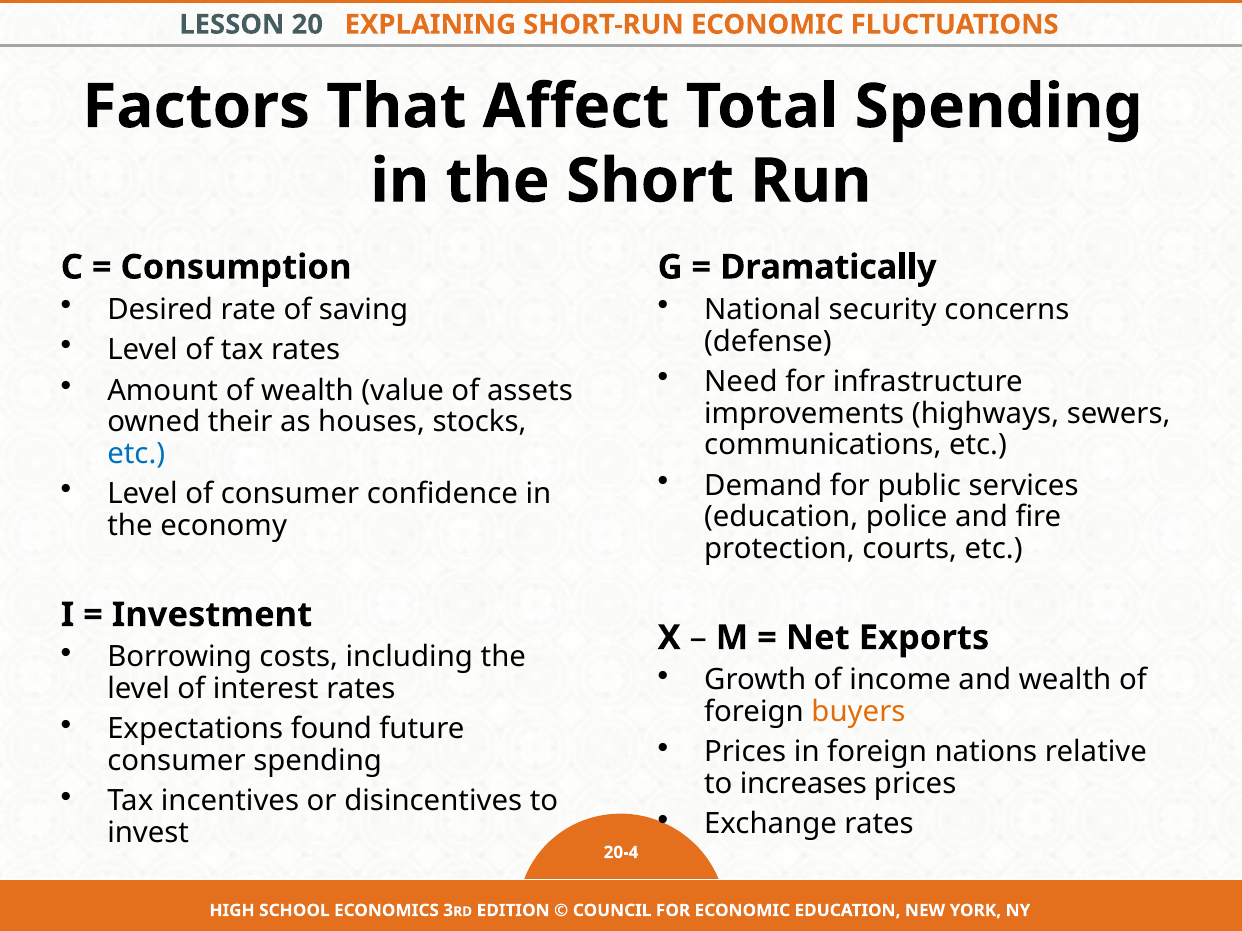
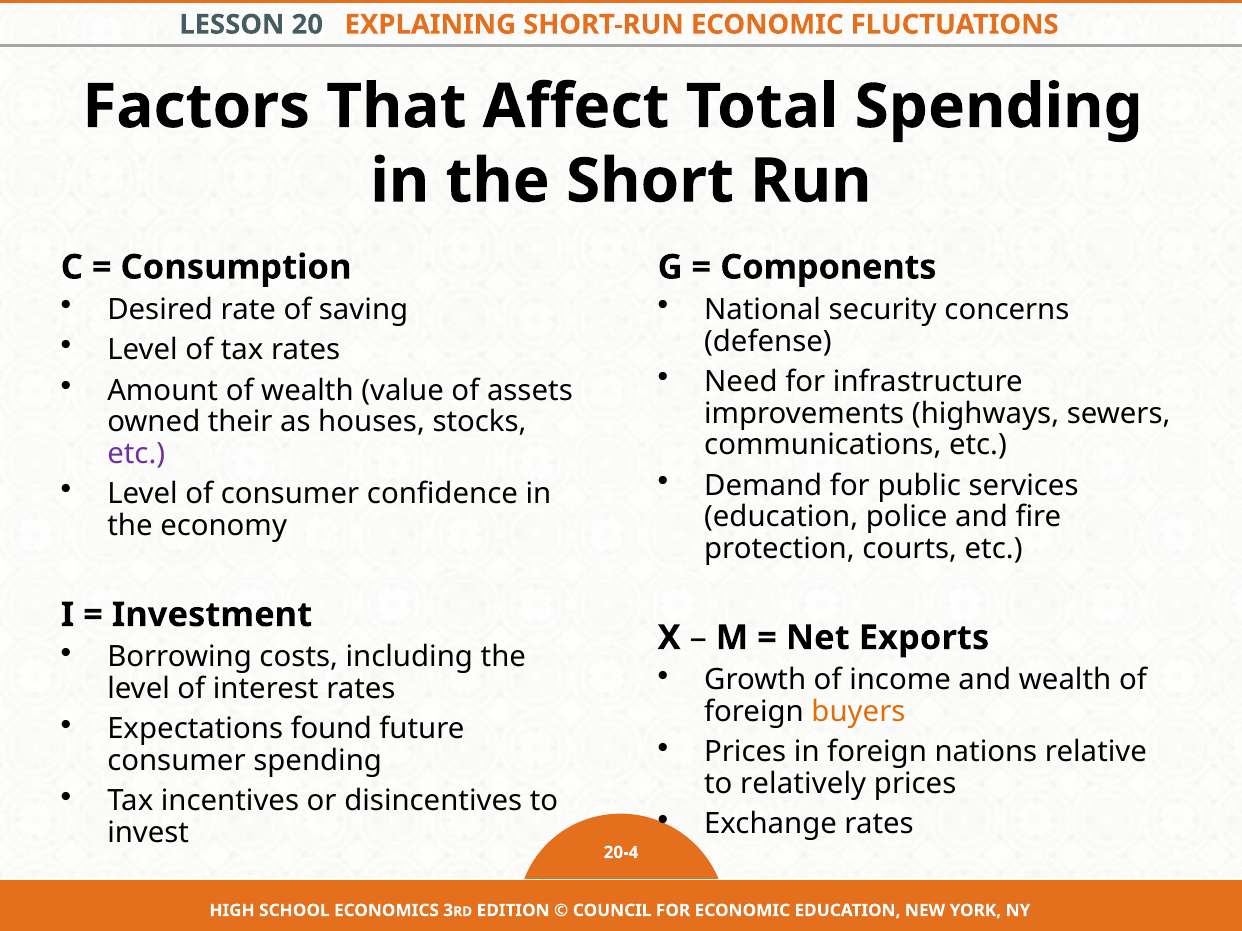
Dramatically: Dramatically -> Components
etc at (136, 454) colour: blue -> purple
increases: increases -> relatively
